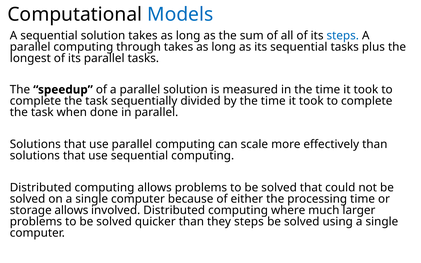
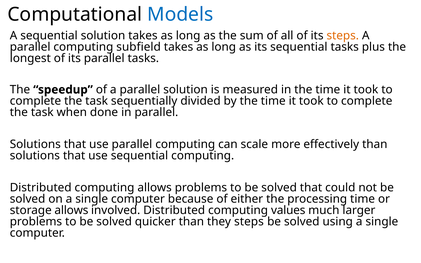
steps at (343, 36) colour: blue -> orange
through: through -> subfield
where: where -> values
